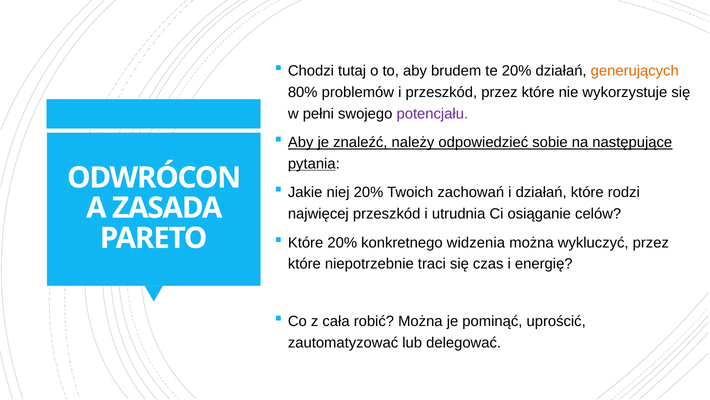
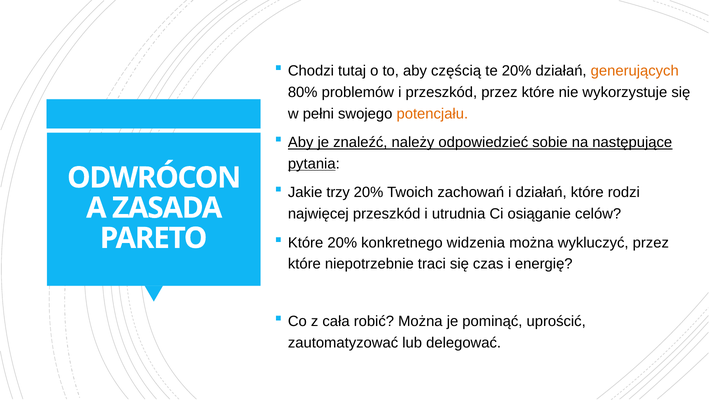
brudem: brudem -> częścią
potencjału colour: purple -> orange
niej: niej -> trzy
